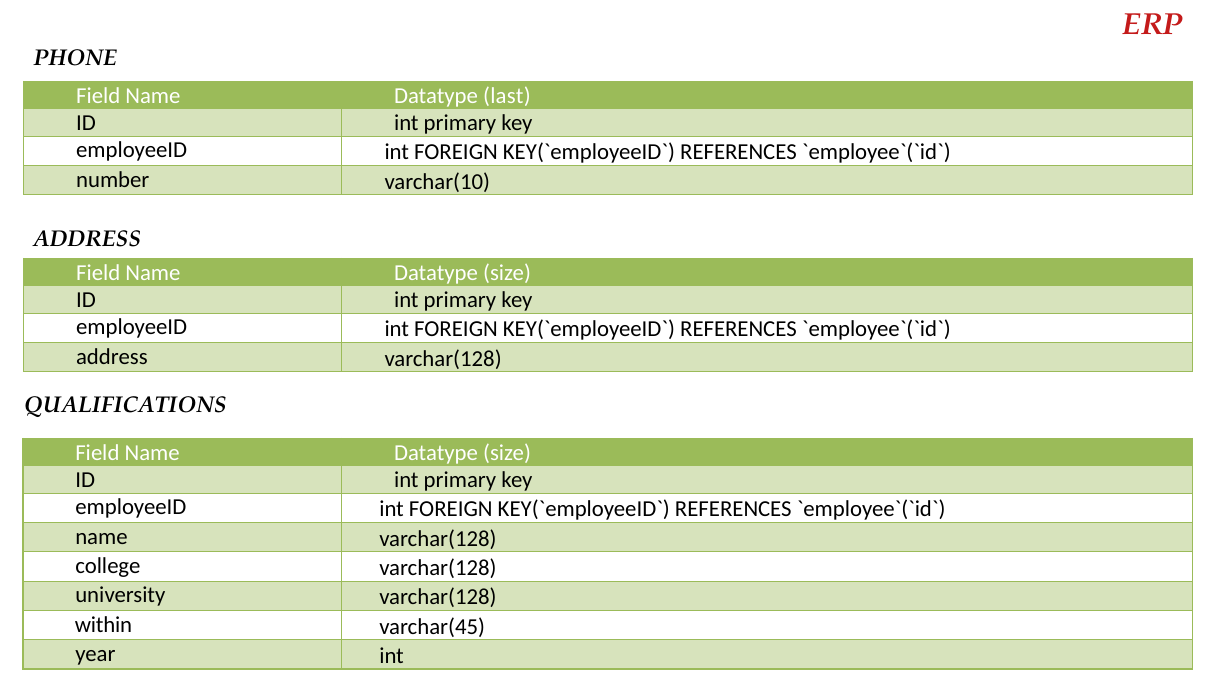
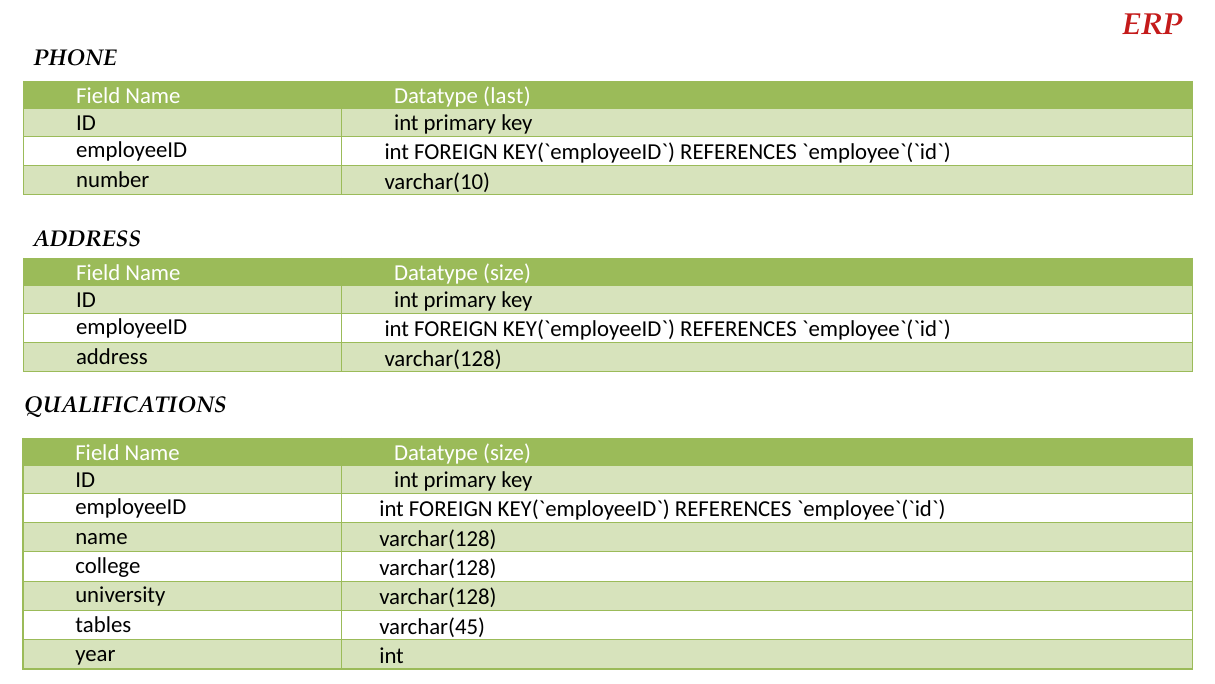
within: within -> tables
